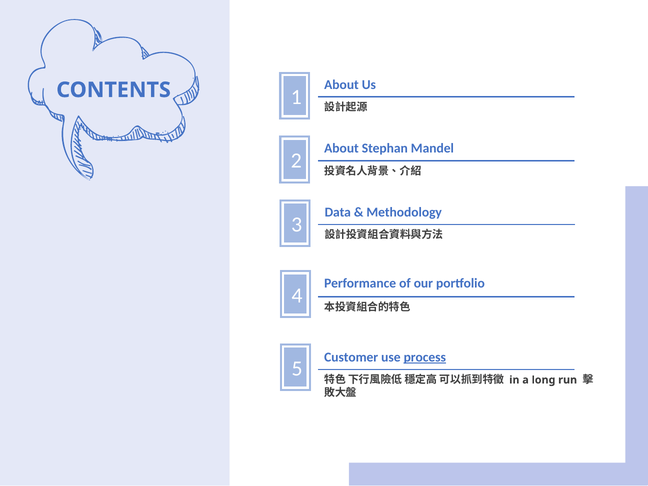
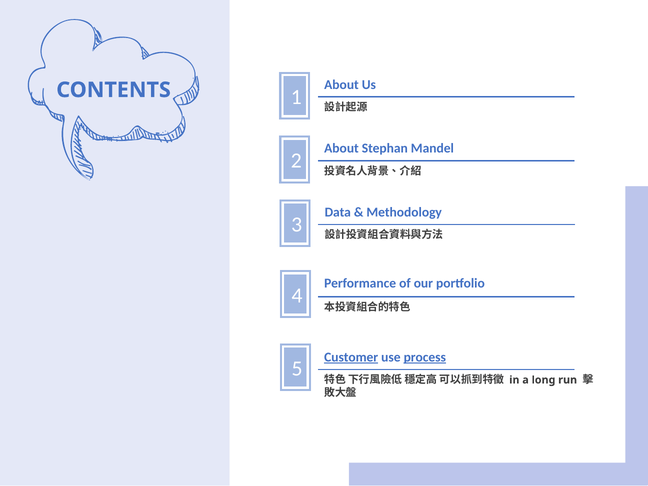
Customer underline: none -> present
